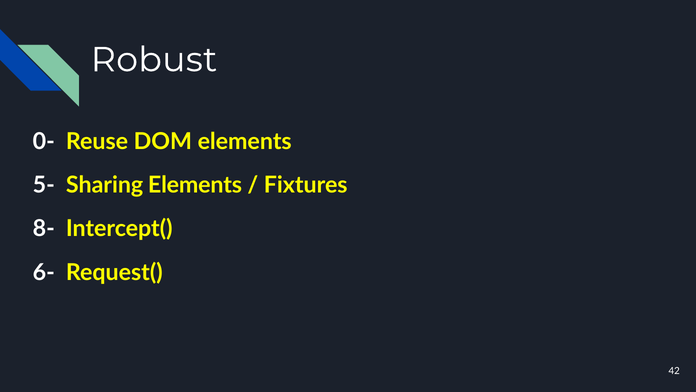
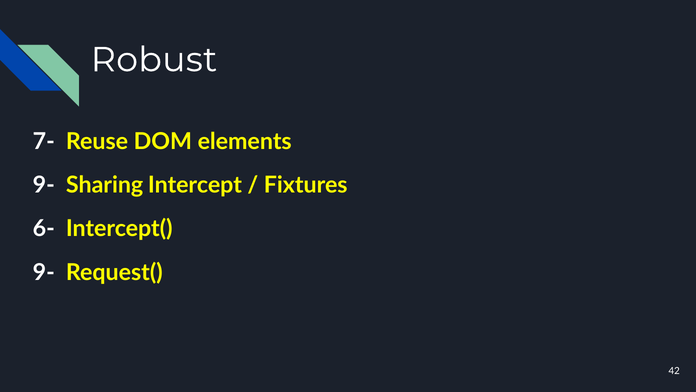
0-: 0- -> 7-
5- at (44, 185): 5- -> 9-
Sharing Elements: Elements -> Intercept
8-: 8- -> 6-
6- at (44, 272): 6- -> 9-
